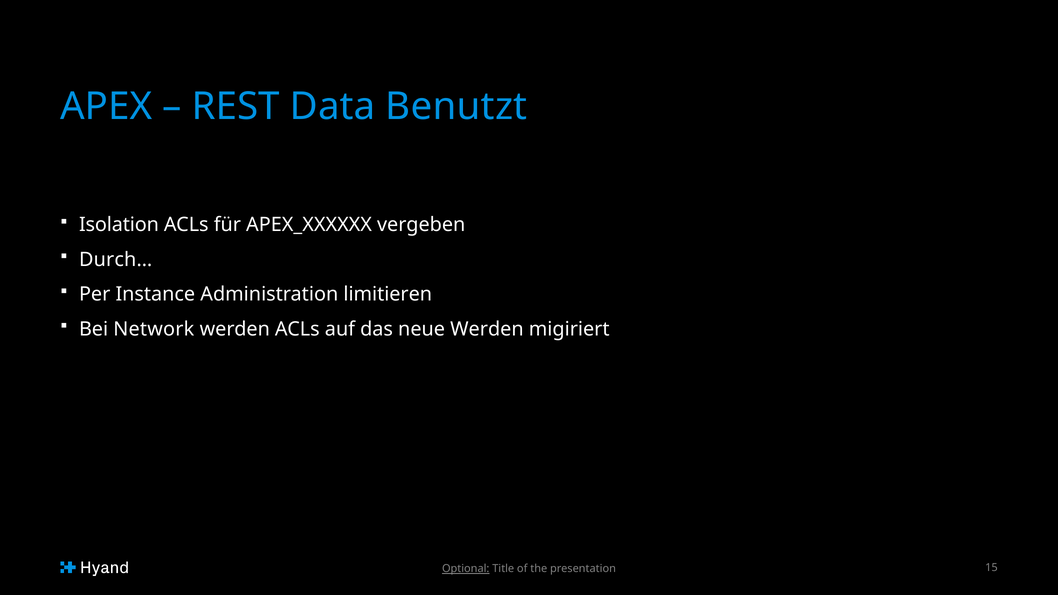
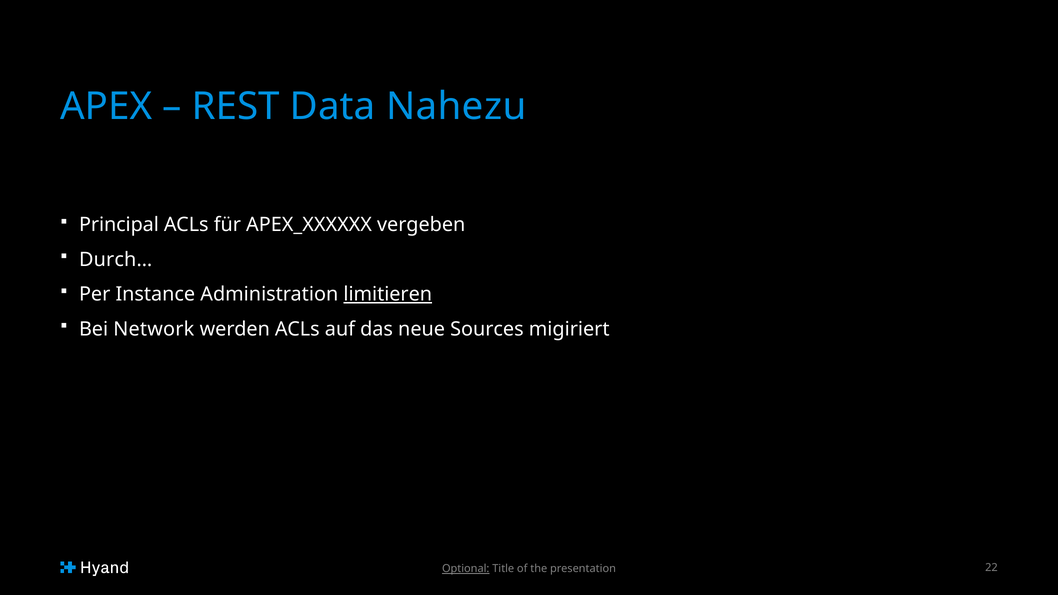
Benutzt: Benutzt -> Nahezu
Isolation: Isolation -> Principal
limitieren underline: none -> present
neue Werden: Werden -> Sources
15: 15 -> 22
